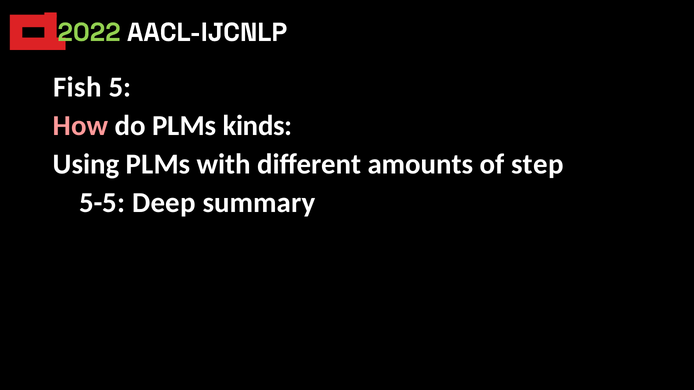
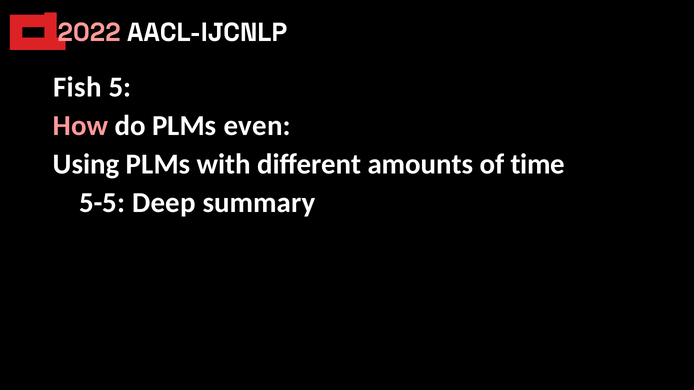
2022 colour: light green -> pink
kinds: kinds -> even
step: step -> time
